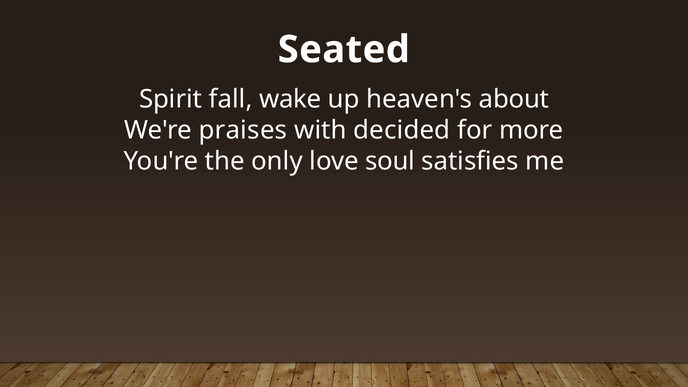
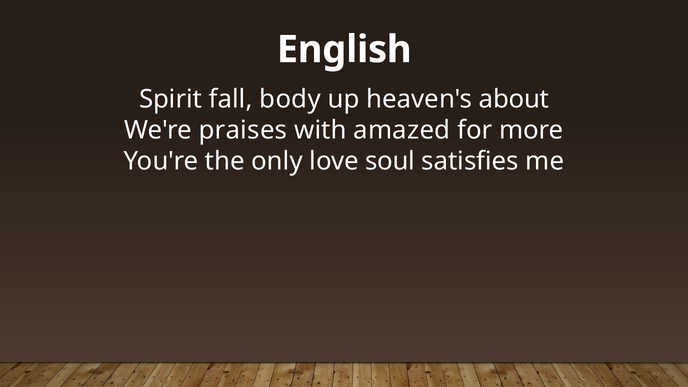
Seated: Seated -> English
wake: wake -> body
decided: decided -> amazed
